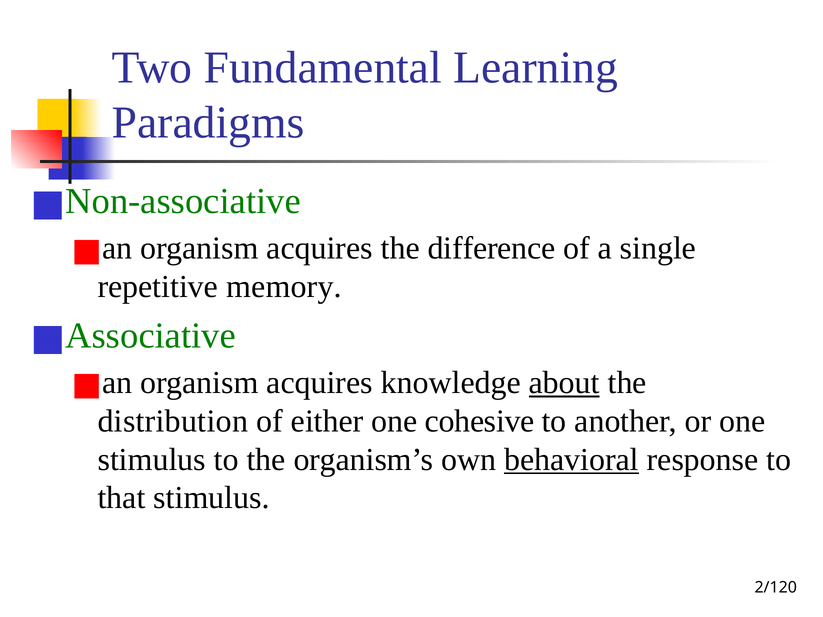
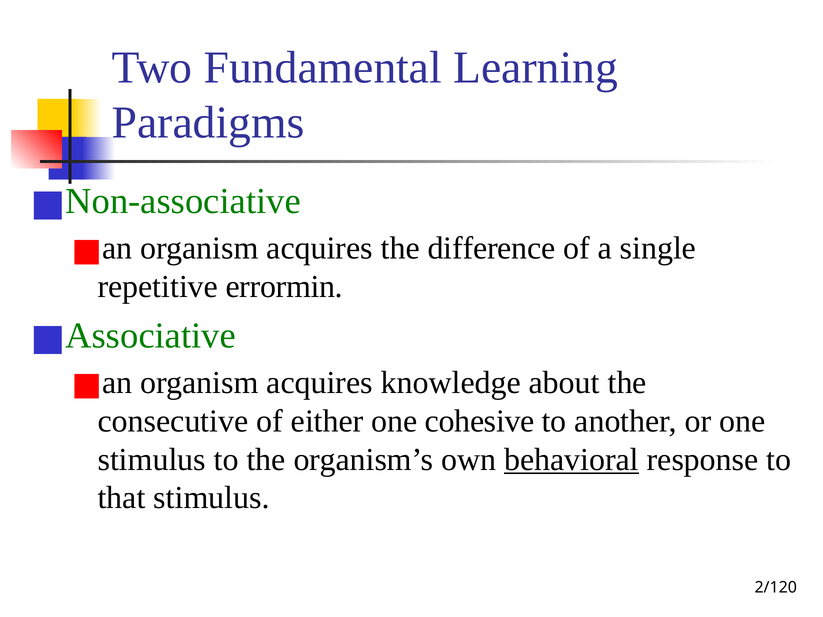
memory: memory -> errormin
about underline: present -> none
distribution: distribution -> consecutive
